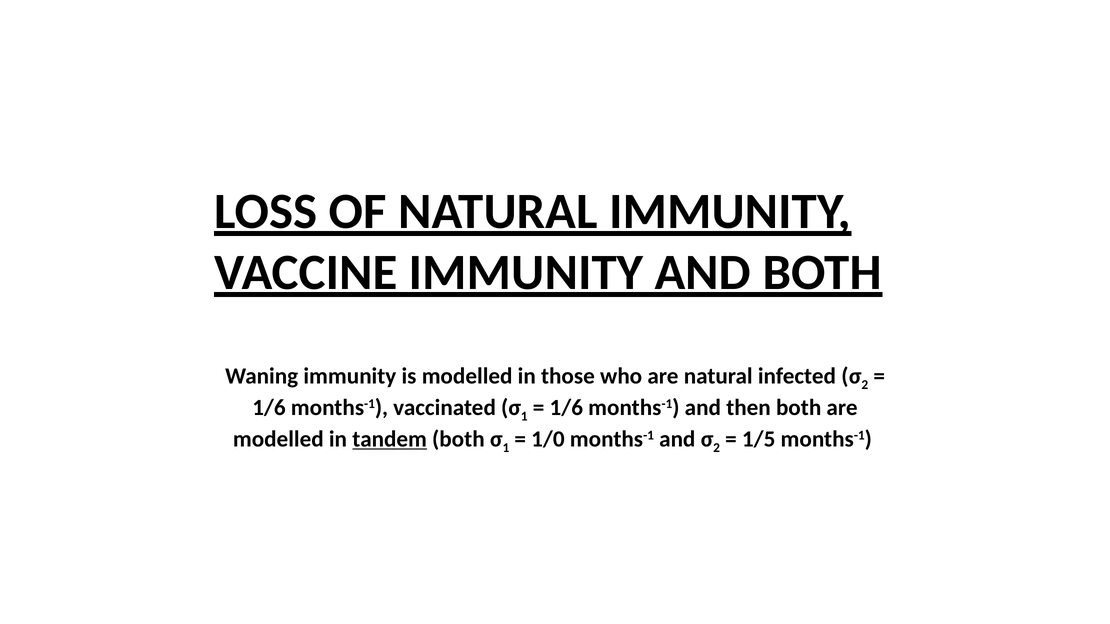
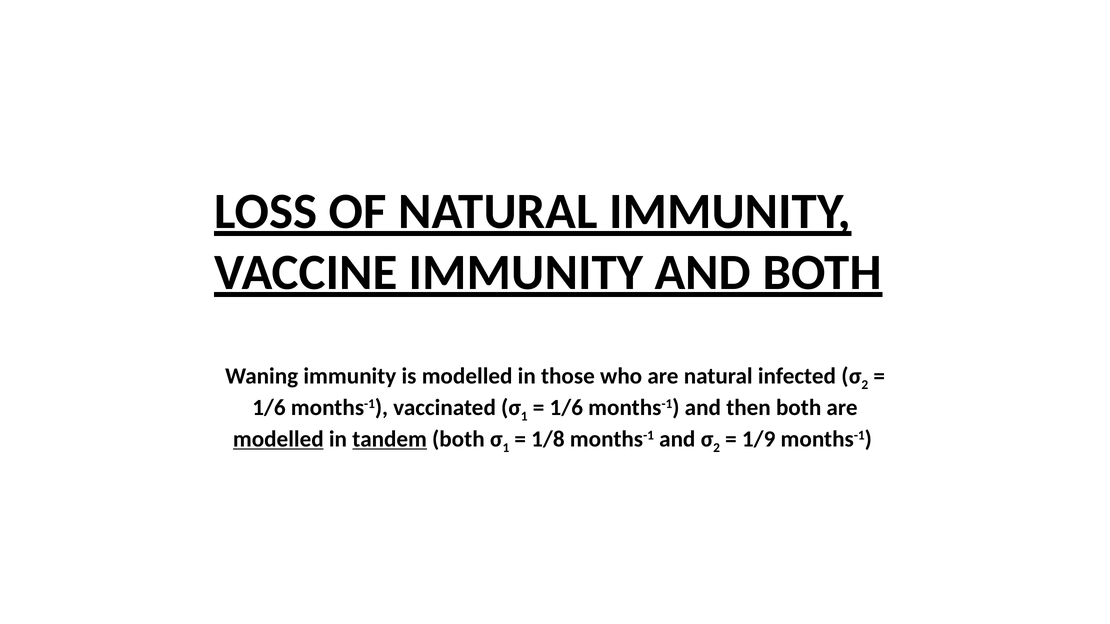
modelled at (278, 439) underline: none -> present
1/0: 1/0 -> 1/8
1/5: 1/5 -> 1/9
